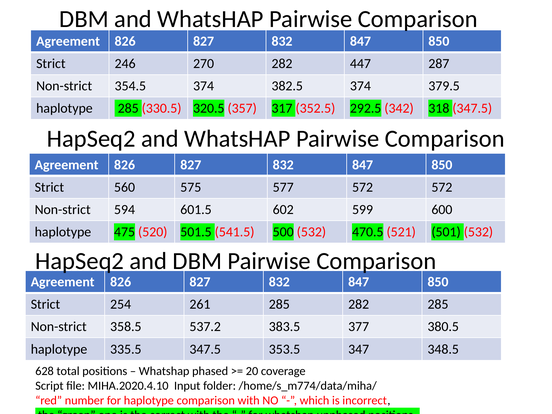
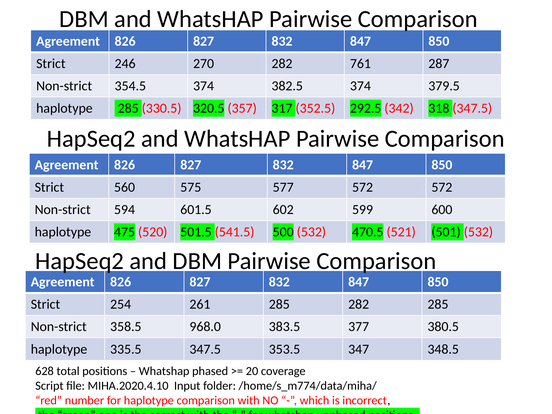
447: 447 -> 761
537.2: 537.2 -> 968.0
